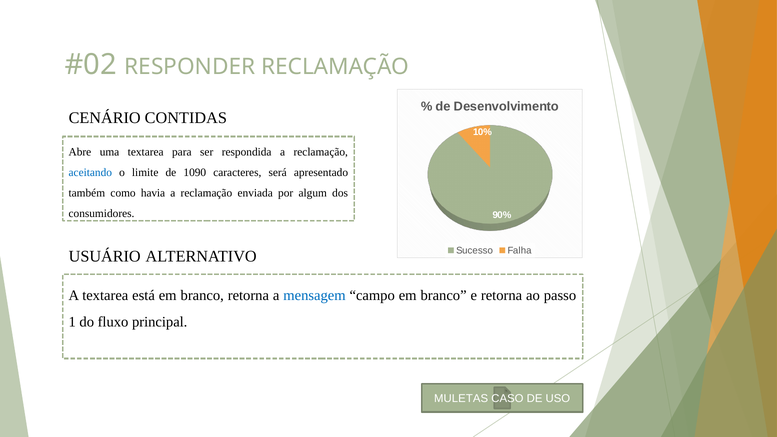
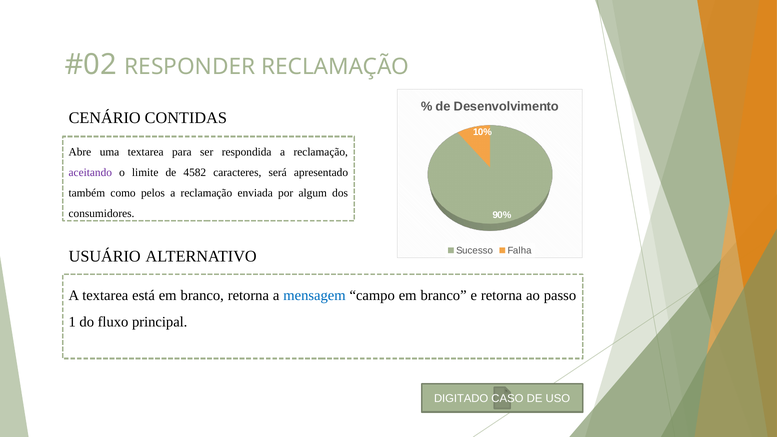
aceitando colour: blue -> purple
1090: 1090 -> 4582
havia: havia -> pelos
MULETAS: MULETAS -> DIGITADO
